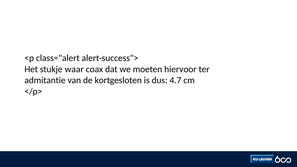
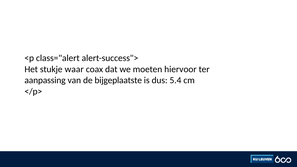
admitantie: admitantie -> aanpassing
kortgesloten: kortgesloten -> bijgeplaatste
4.7: 4.7 -> 5.4
